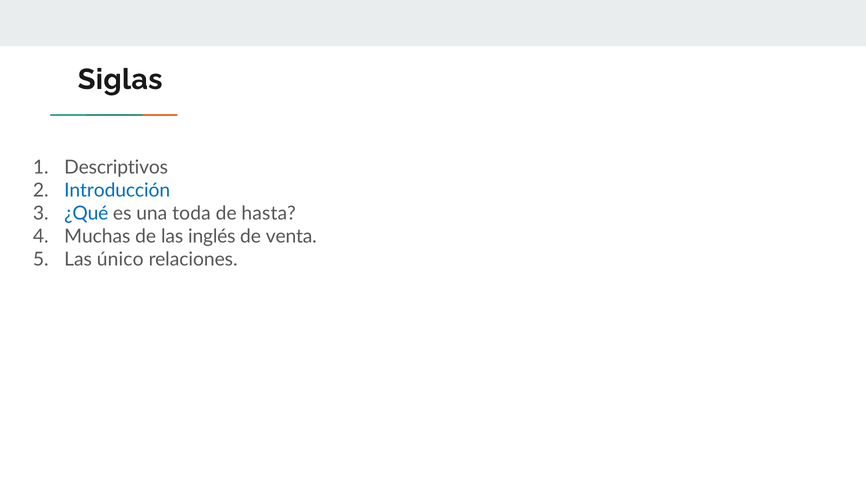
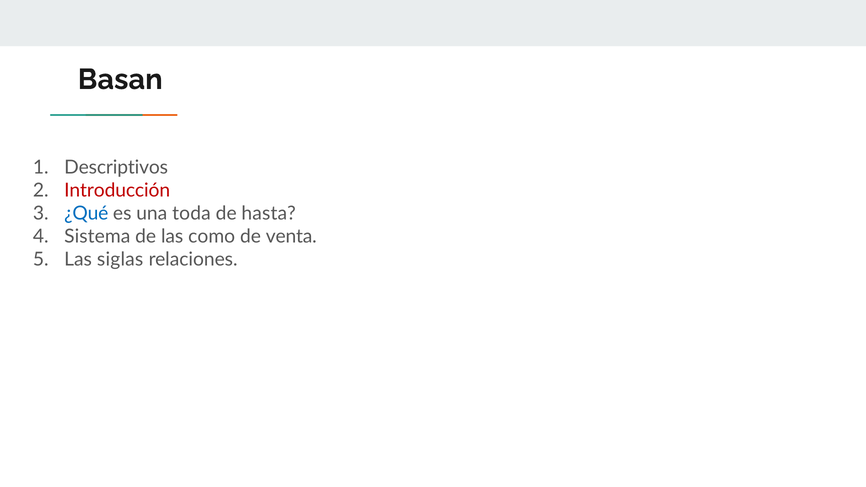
Siglas: Siglas -> Basan
Introducción colour: blue -> red
Muchas: Muchas -> Sistema
inglés: inglés -> como
único: único -> siglas
